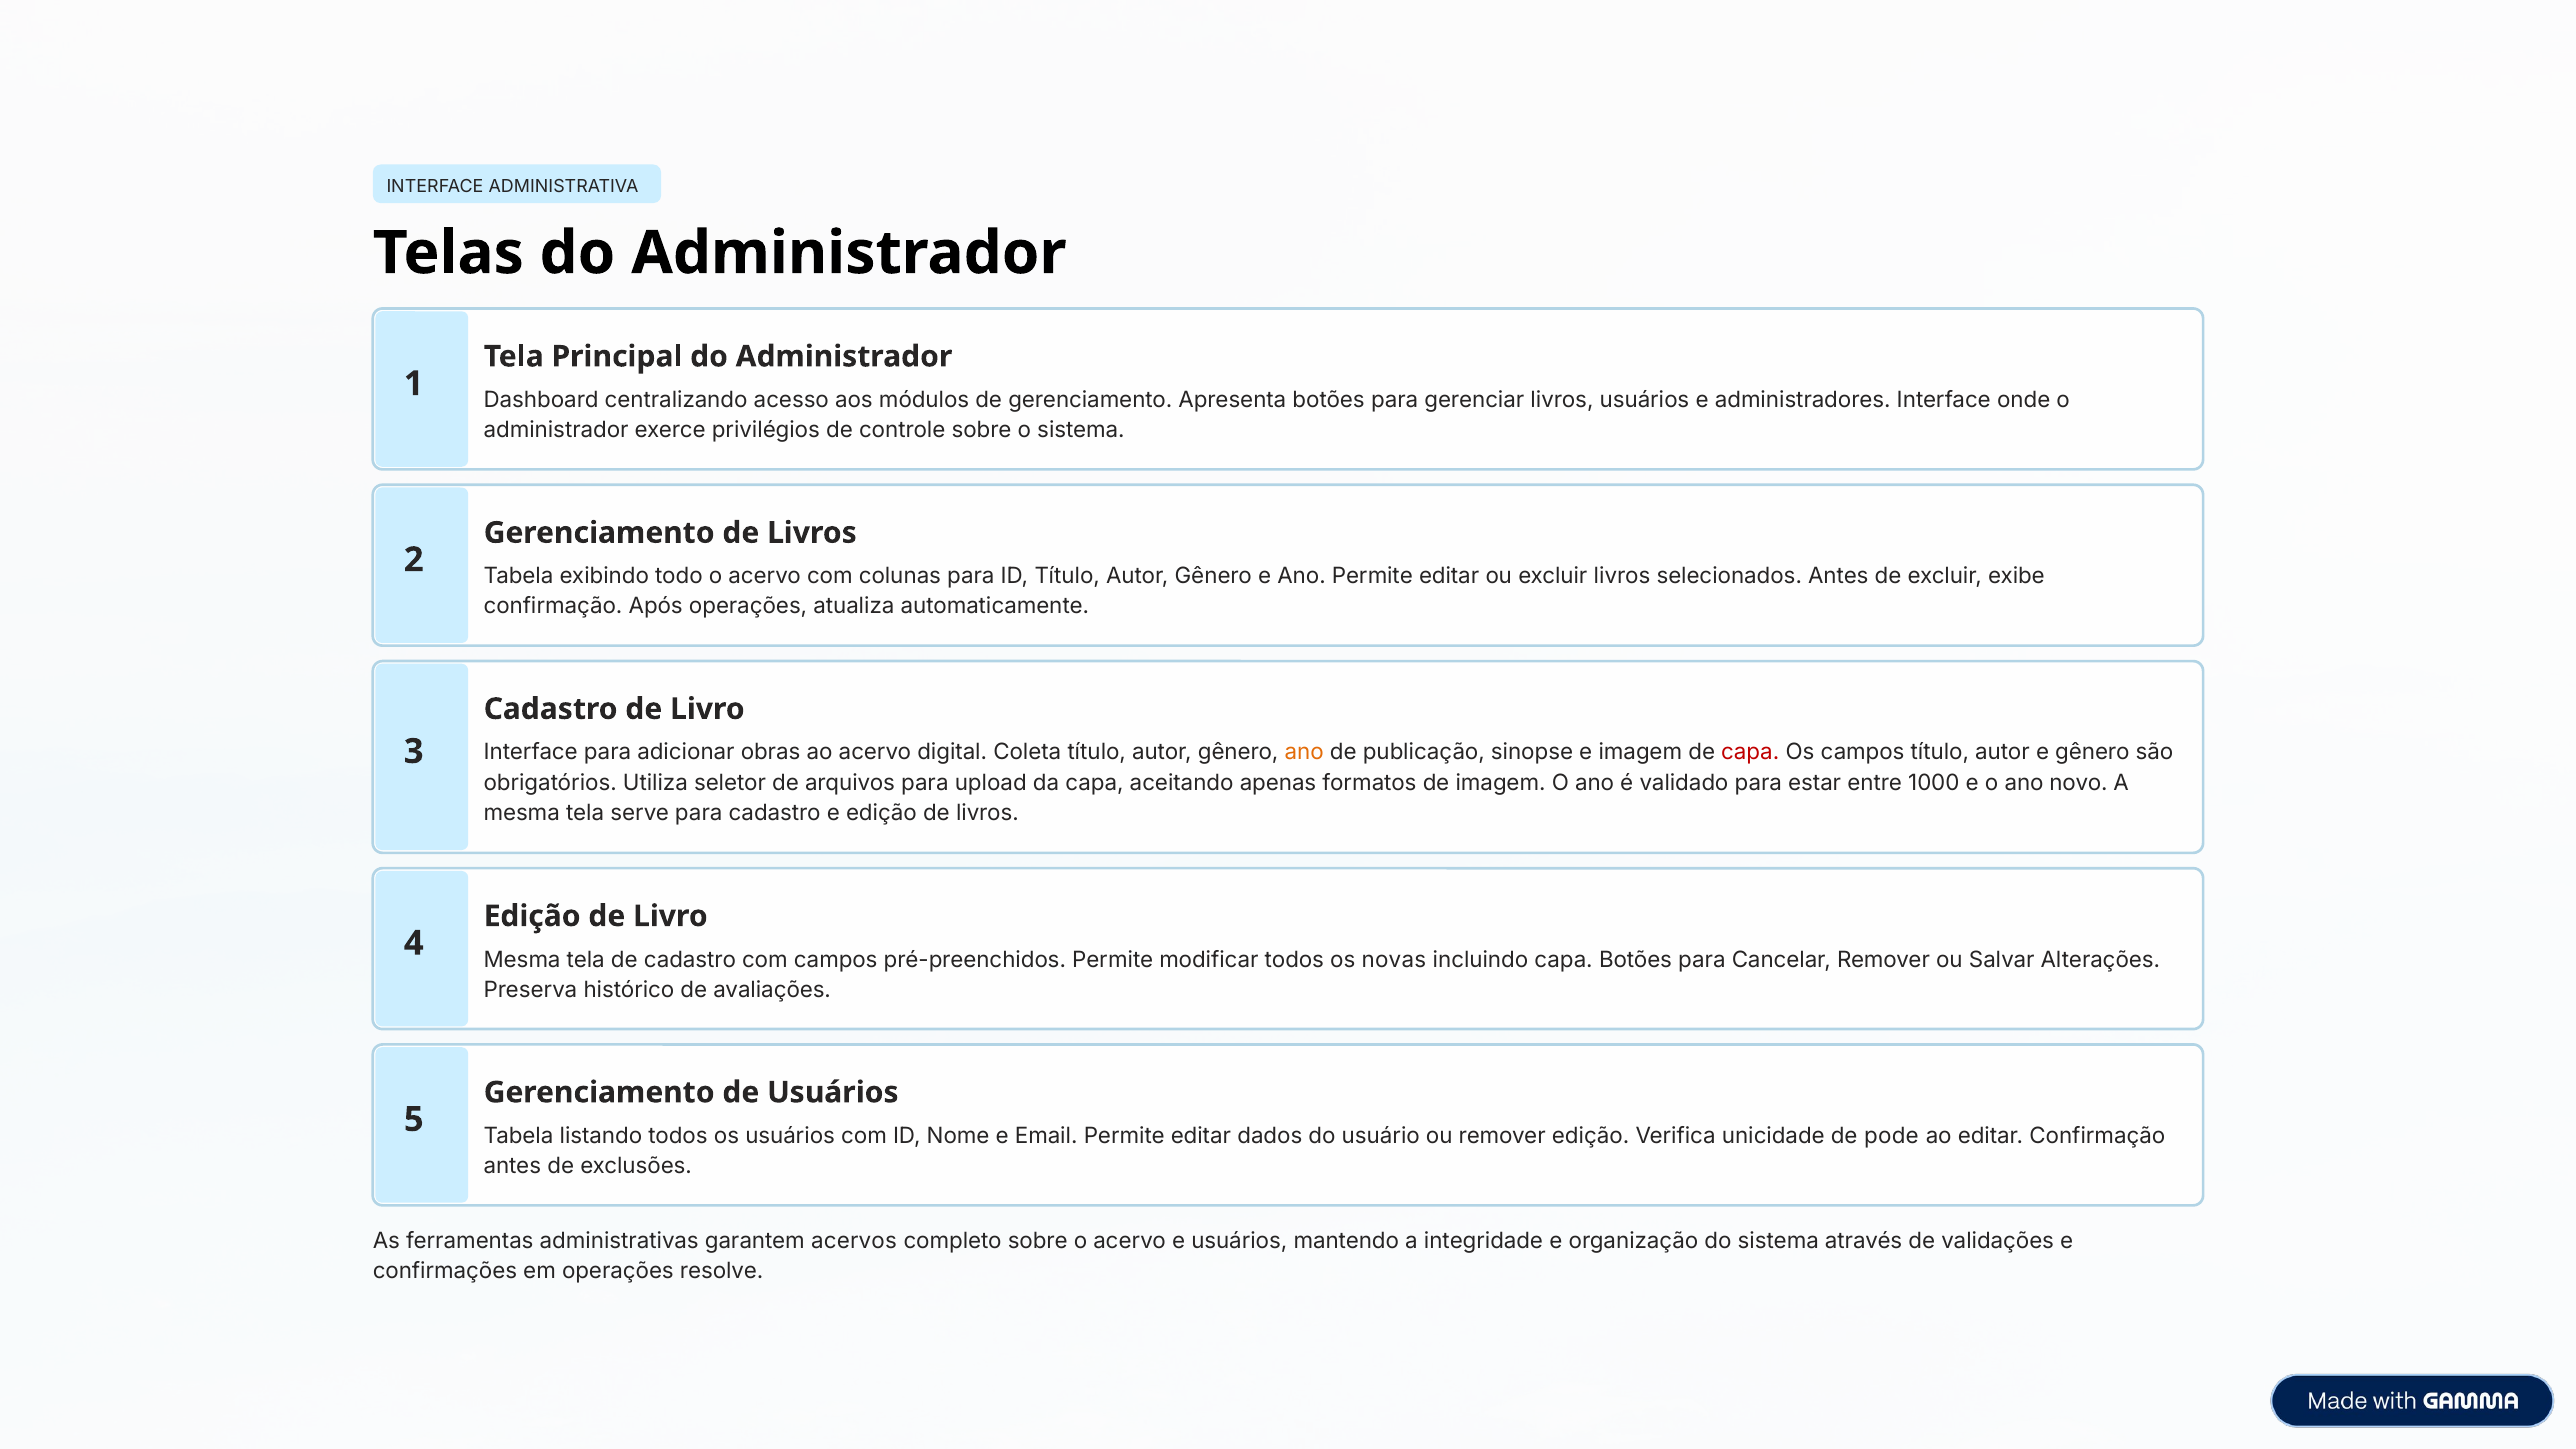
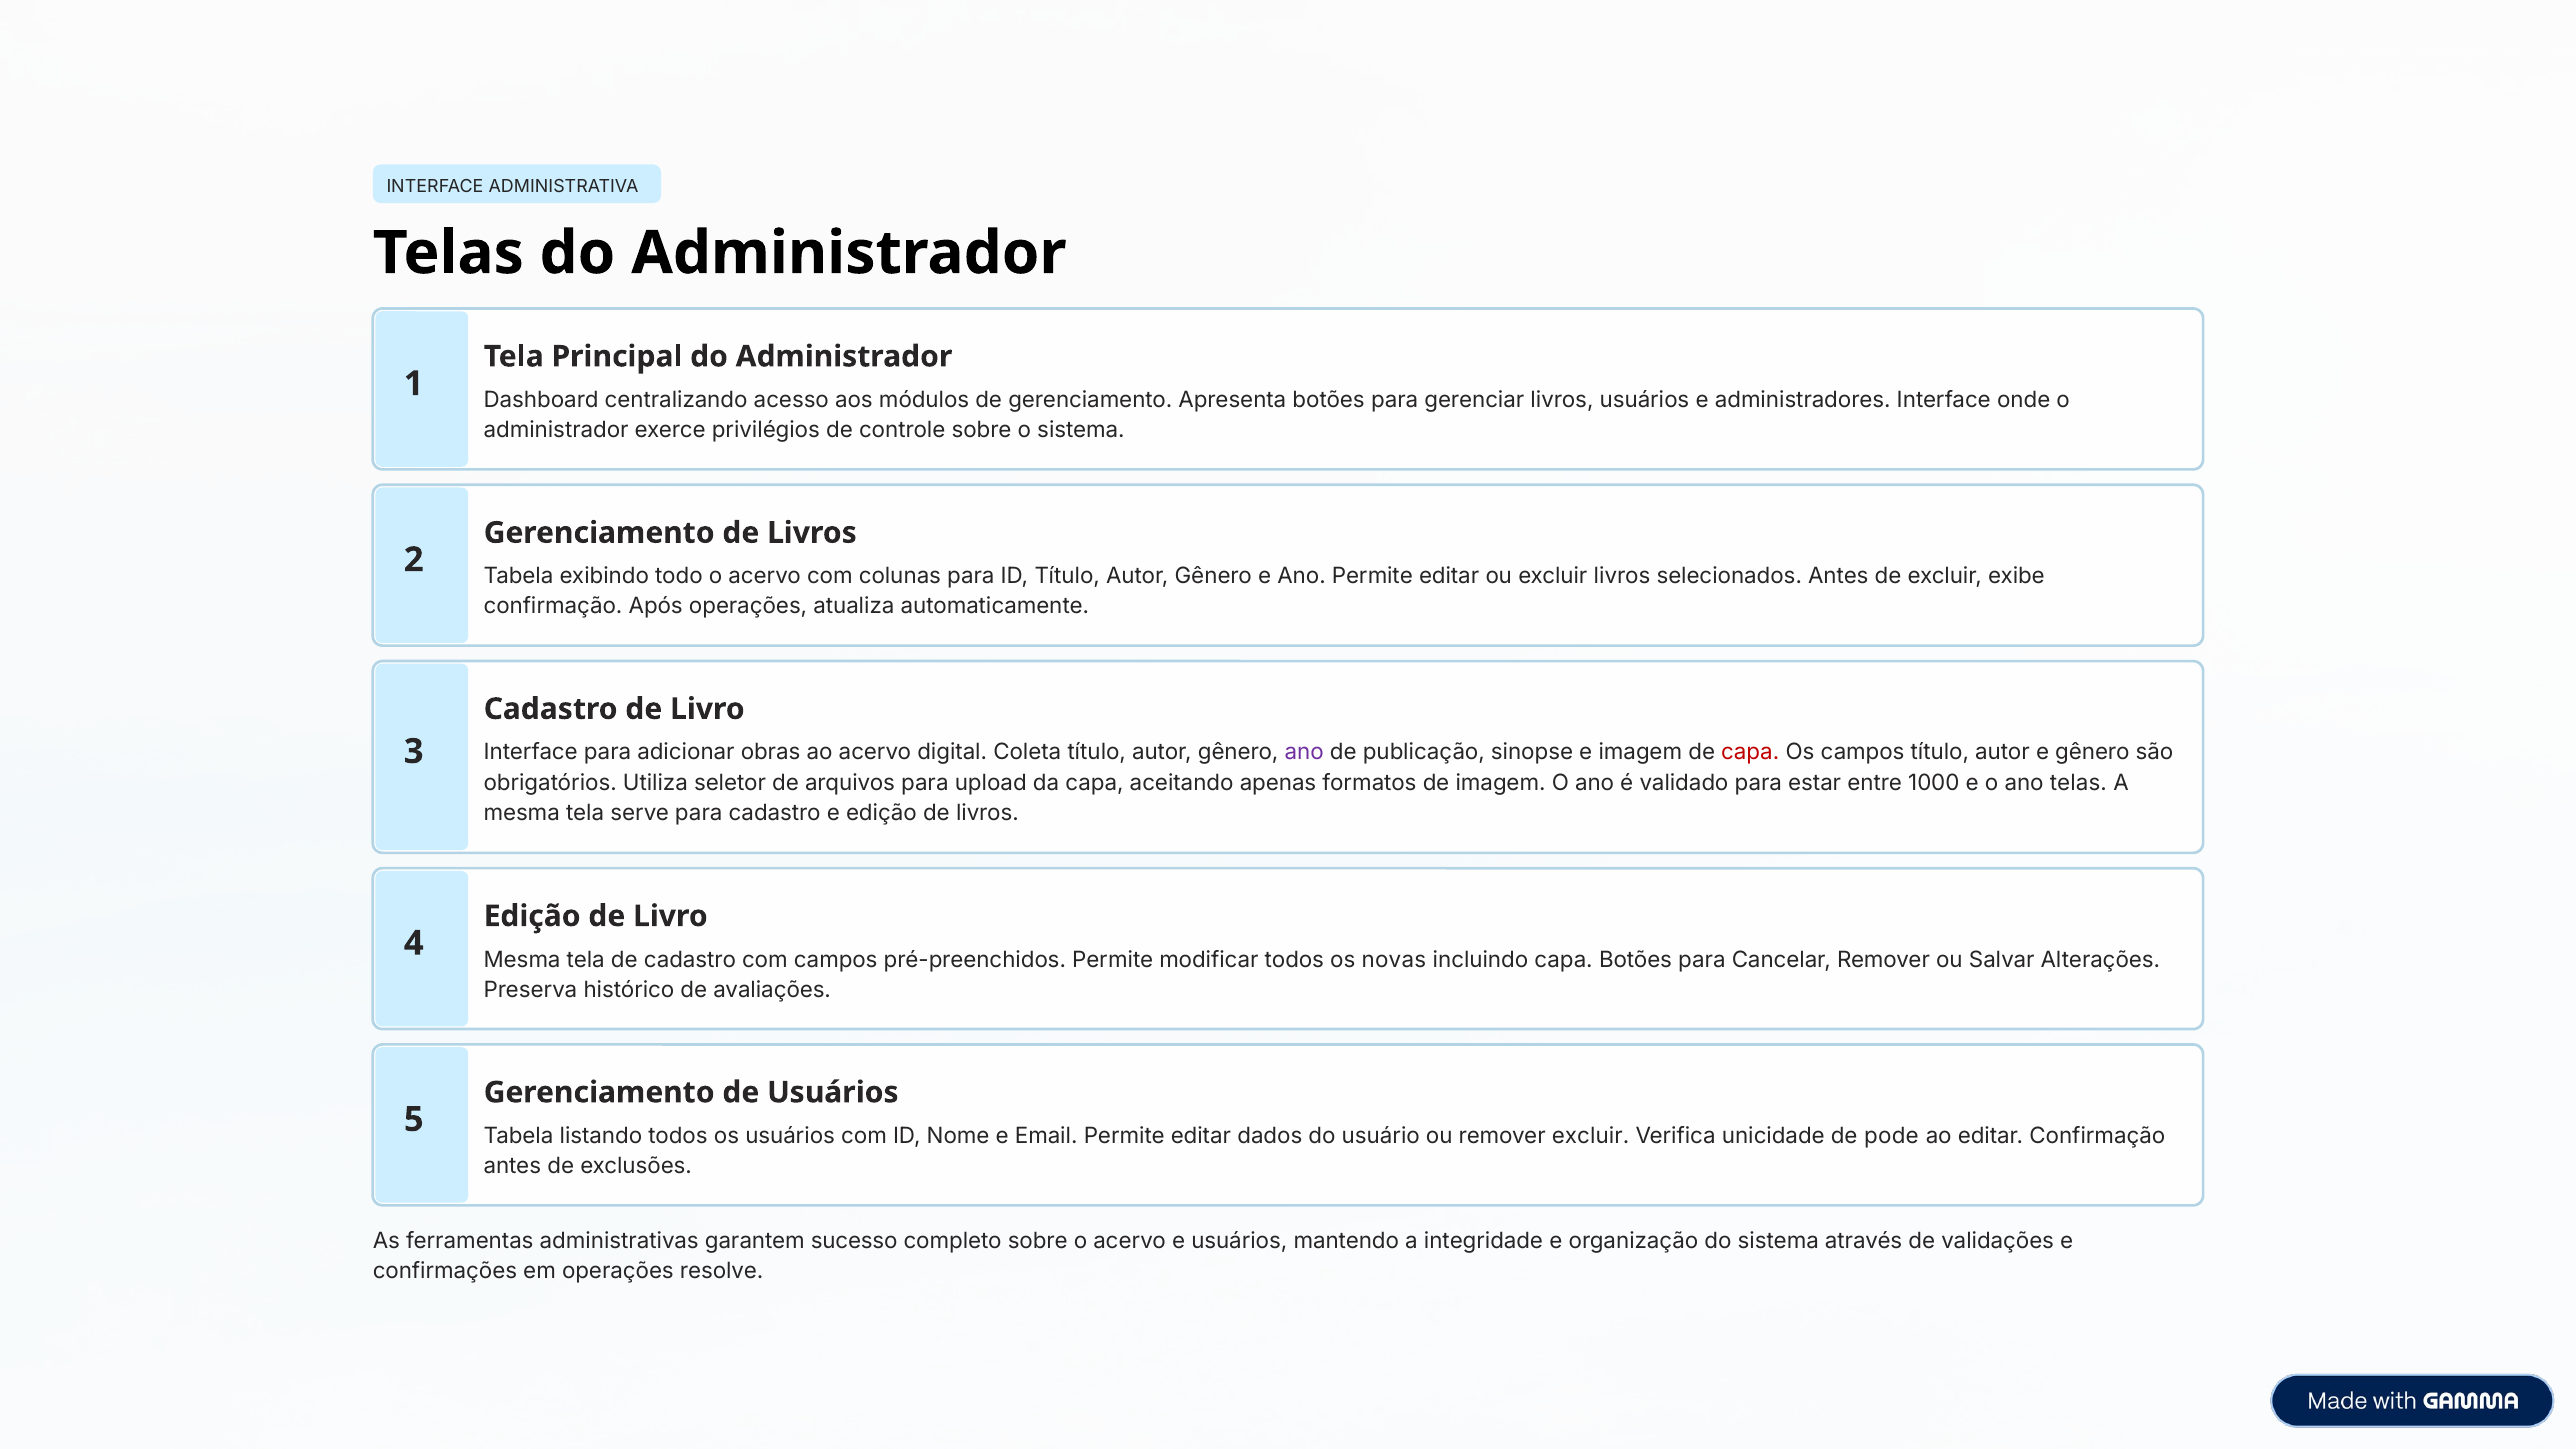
ano at (1304, 753) colour: orange -> purple
ano novo: novo -> telas
remover edição: edição -> excluir
acervos: acervos -> sucesso
